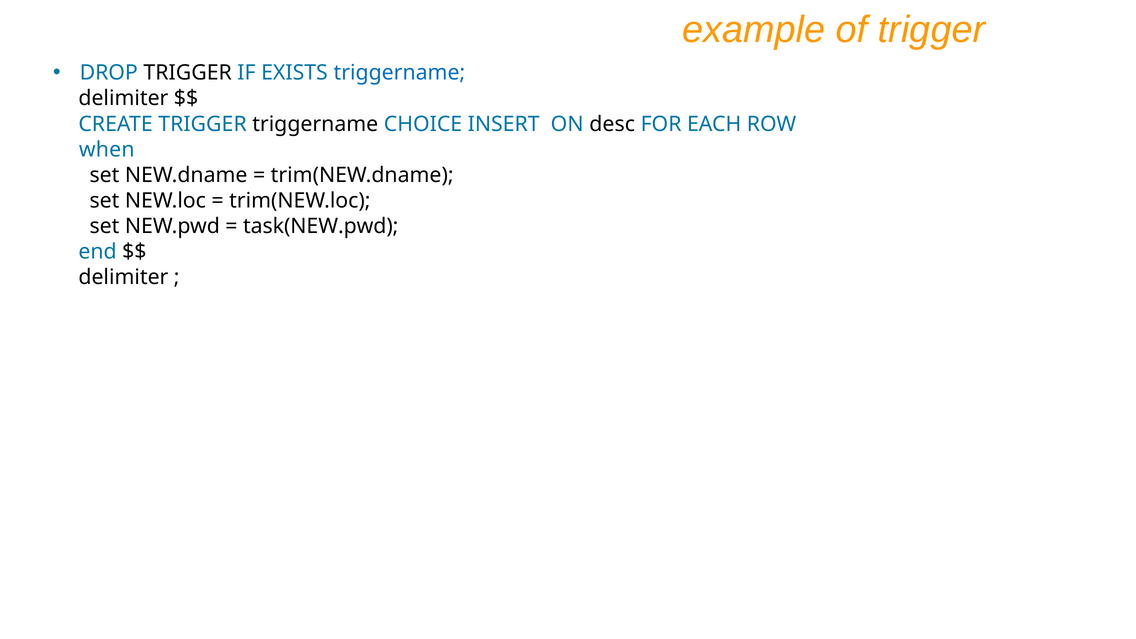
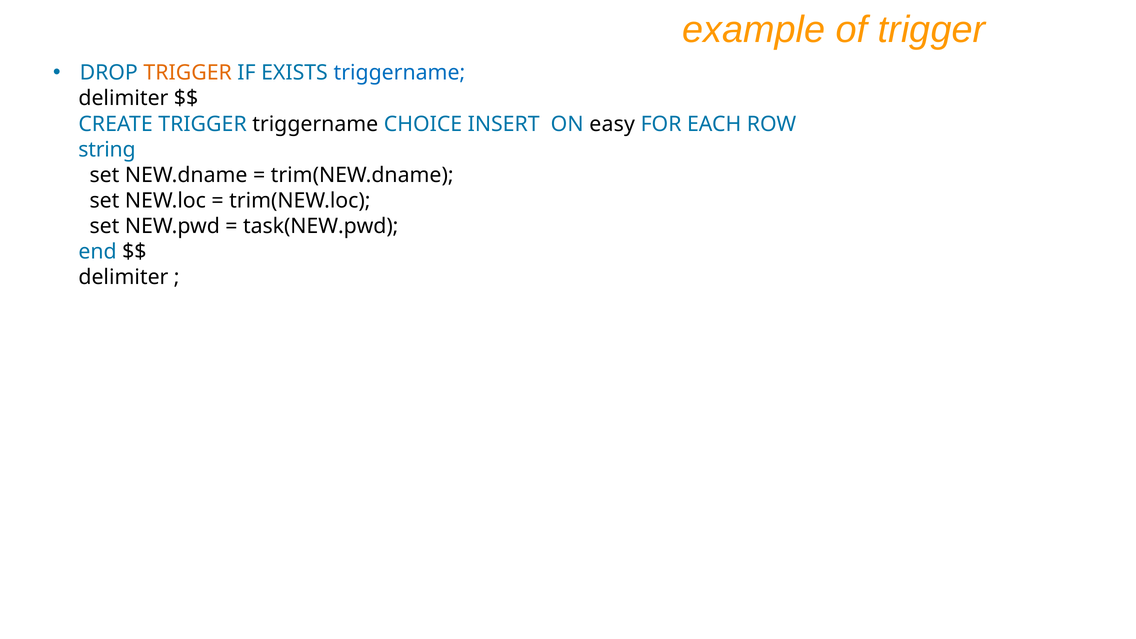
TRIGGER at (188, 73) colour: black -> orange
desc: desc -> easy
when: when -> string
